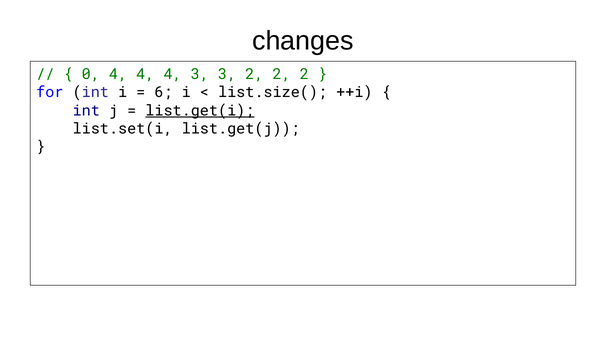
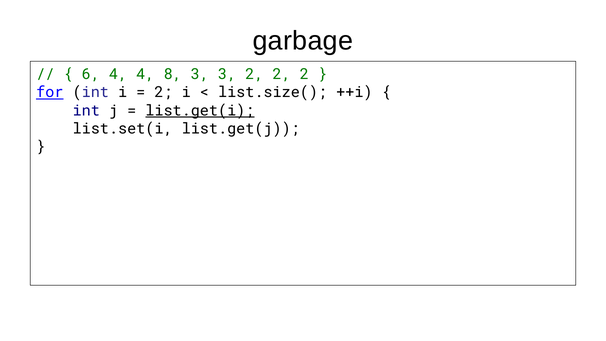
changes: changes -> garbage
0: 0 -> 6
4 4 4: 4 -> 8
for underline: none -> present
6 at (164, 92): 6 -> 2
